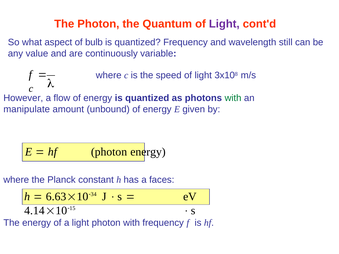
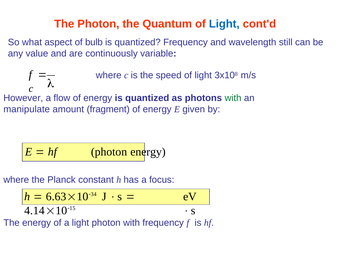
Light at (224, 24) colour: purple -> blue
unbound: unbound -> fragment
faces: faces -> focus
